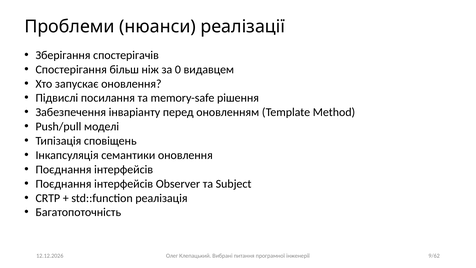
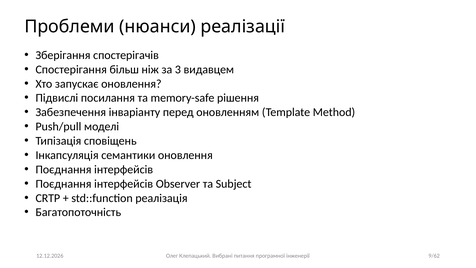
0: 0 -> 3
